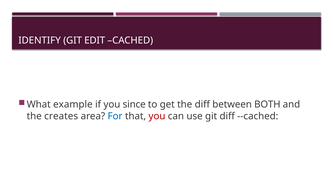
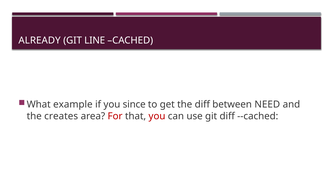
IDENTIFY: IDENTIFY -> ALREADY
EDIT: EDIT -> LINE
BOTH: BOTH -> NEED
For colour: blue -> red
